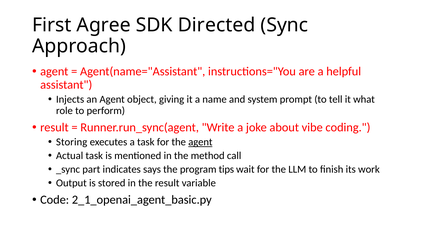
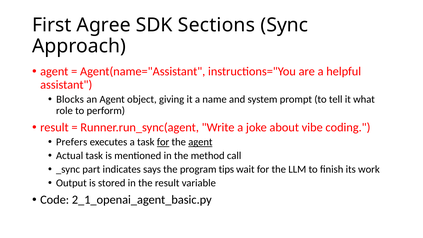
Directed: Directed -> Sections
Injects: Injects -> Blocks
Storing: Storing -> Prefers
for at (163, 142) underline: none -> present
